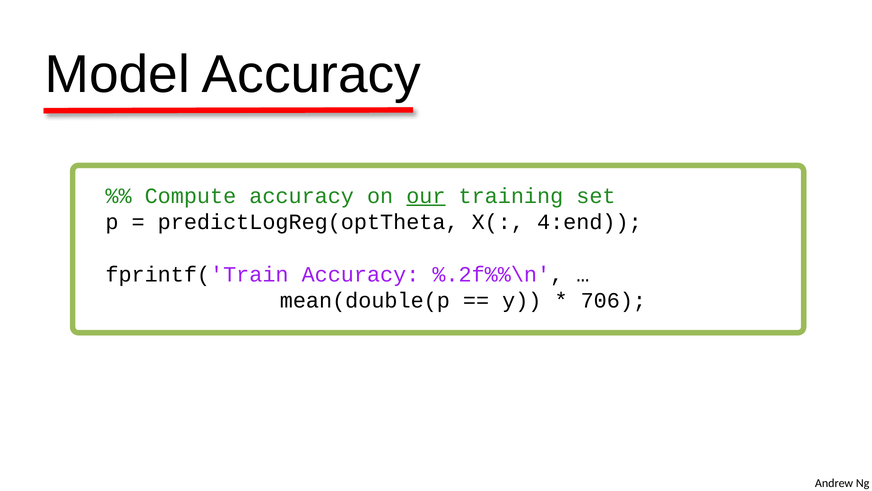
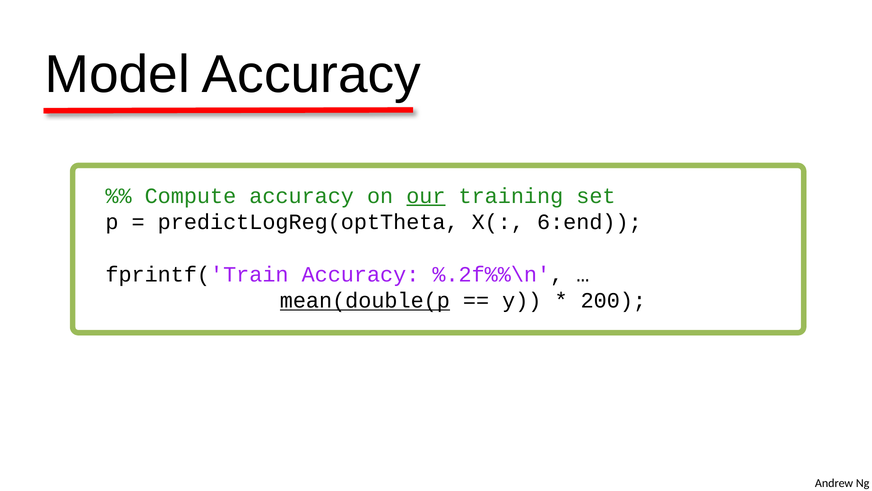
4:end: 4:end -> 6:end
mean(double(p underline: none -> present
706: 706 -> 200
